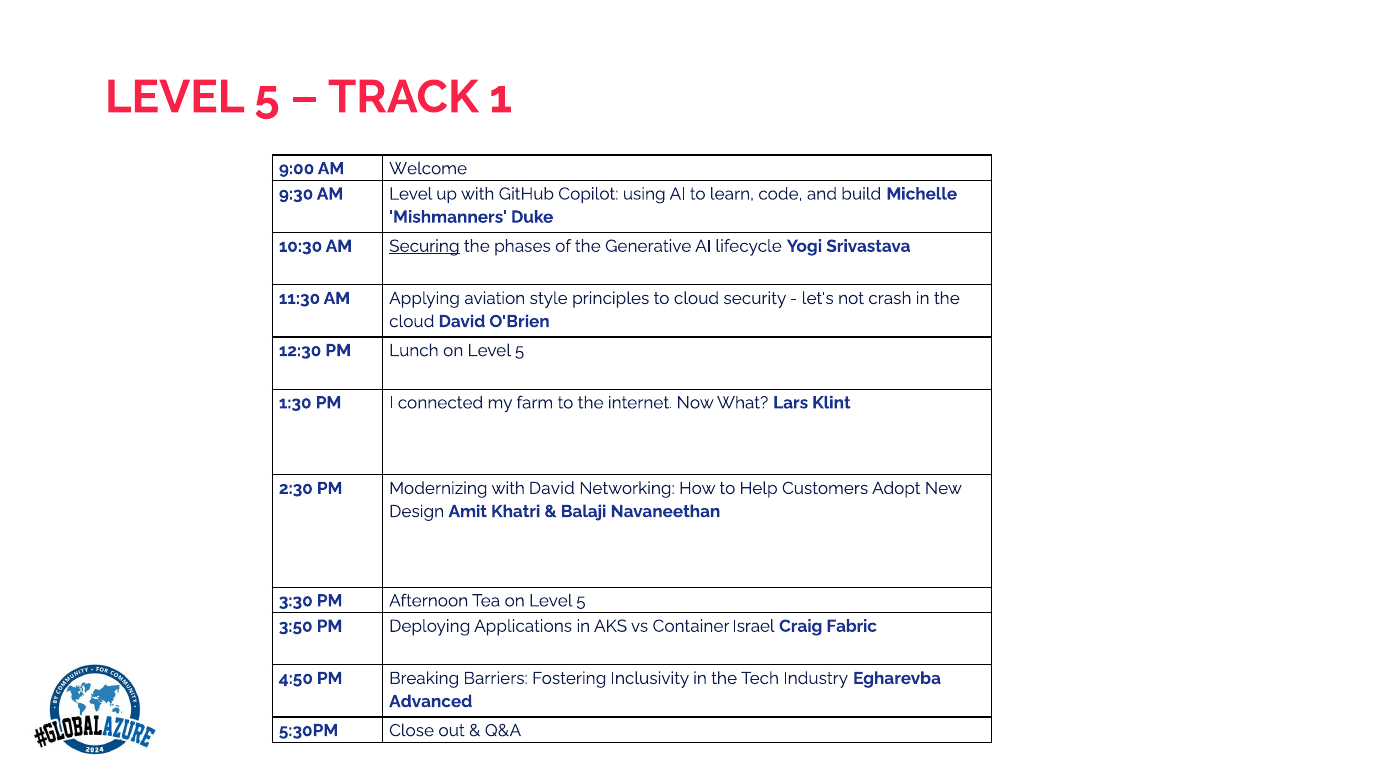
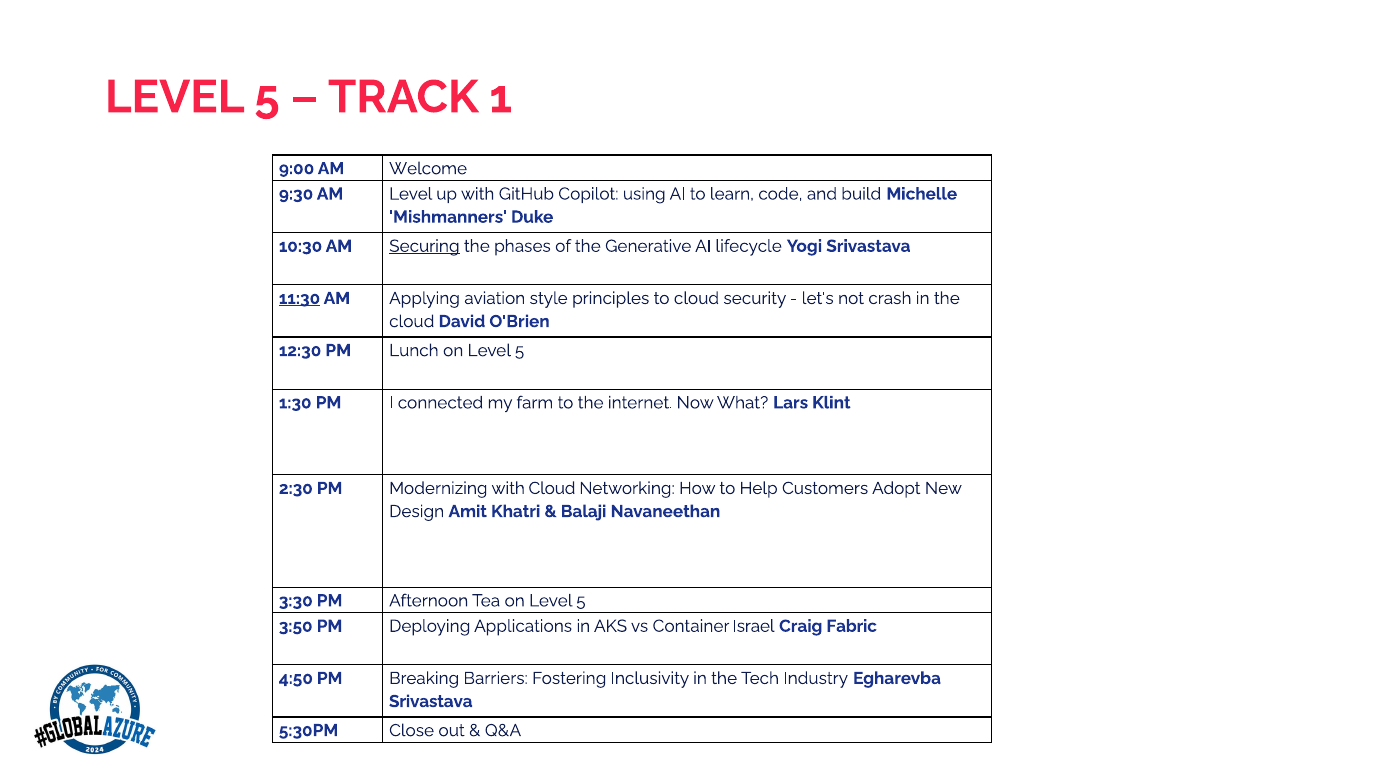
11:30 underline: none -> present
with David: David -> Cloud
Advanced at (431, 701): Advanced -> Srivastava
